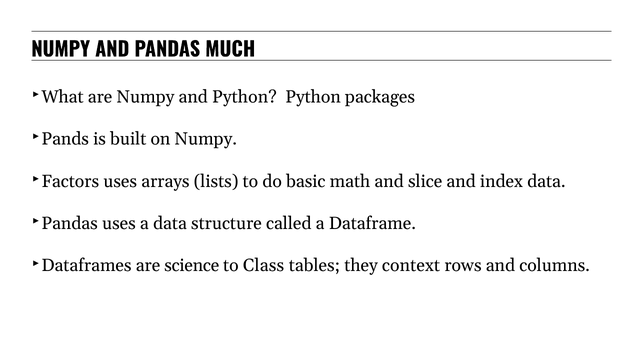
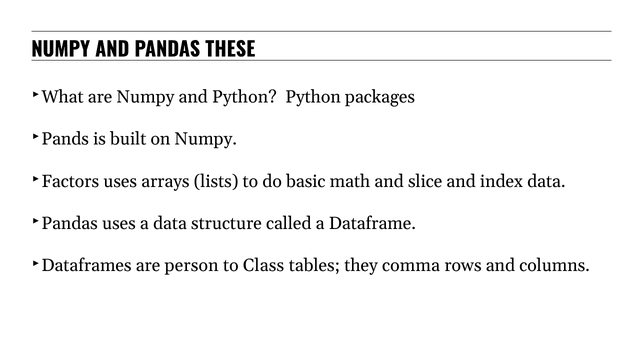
MUCH: MUCH -> THESE
science: science -> person
context: context -> comma
